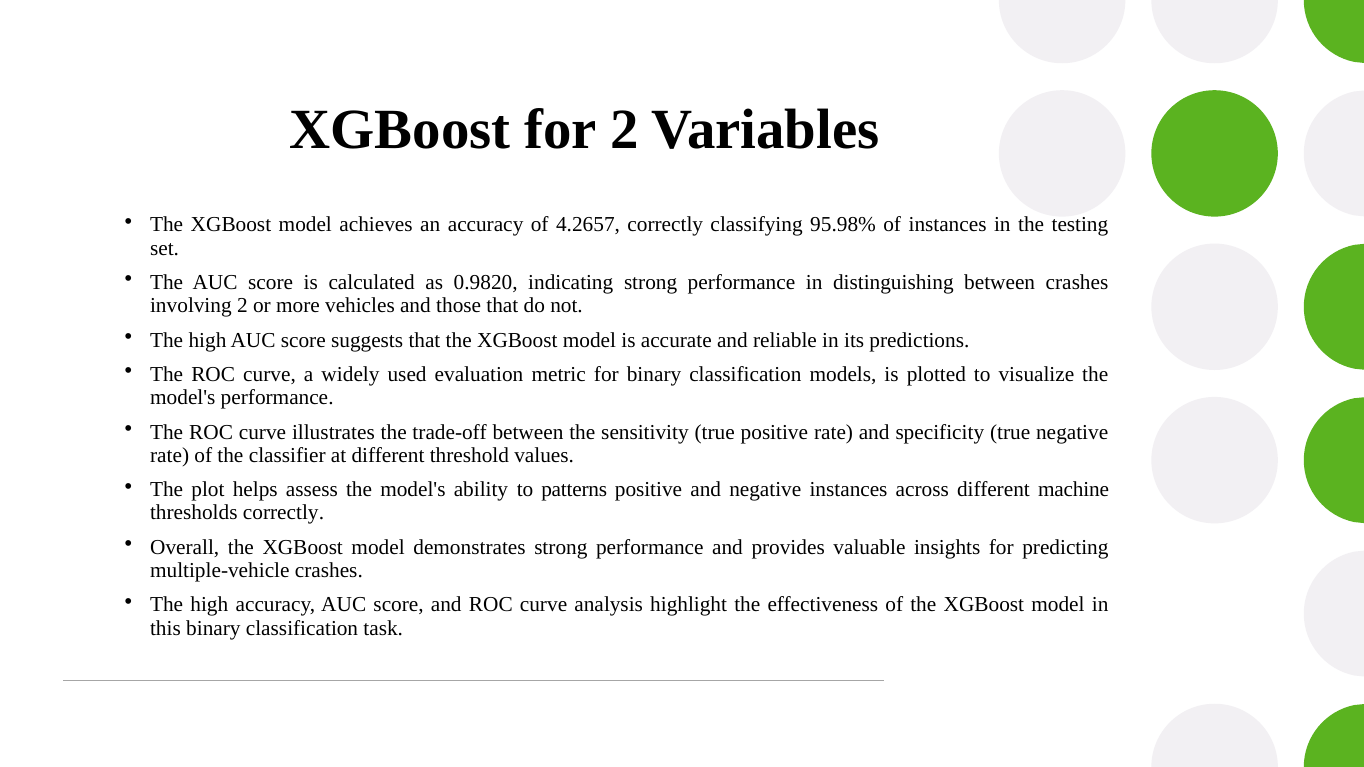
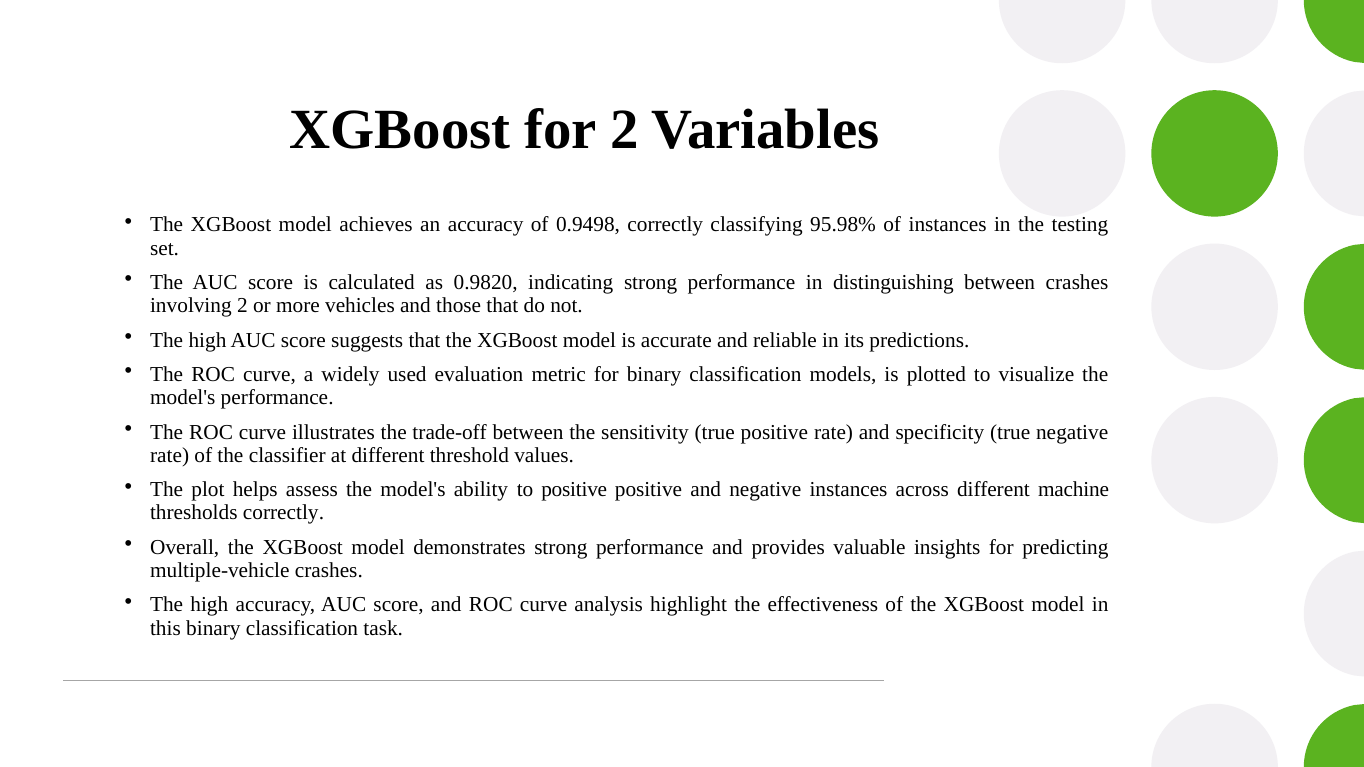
4.2657: 4.2657 -> 0.9498
to patterns: patterns -> positive
